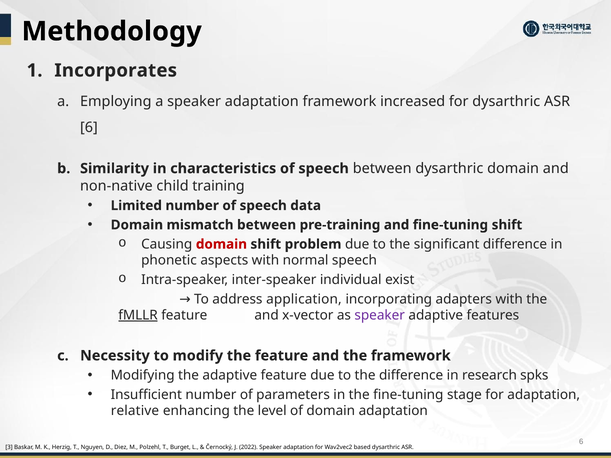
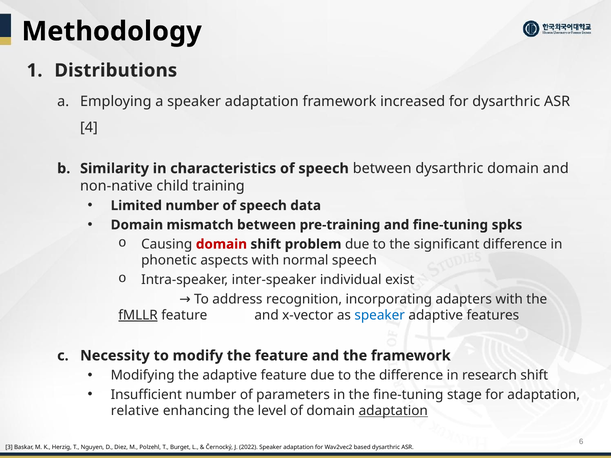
Incorporates: Incorporates -> Distributions
6 at (89, 128): 6 -> 4
fine-tuning shift: shift -> spks
application: application -> recognition
speaker at (380, 315) colour: purple -> blue
research spks: spks -> shift
adaptation at (393, 411) underline: none -> present
